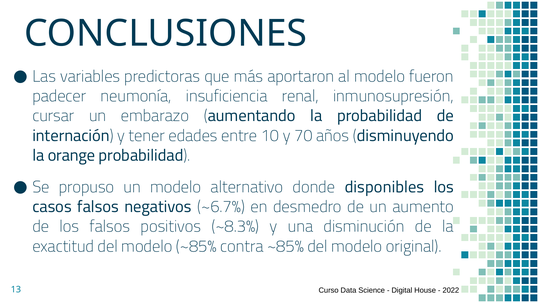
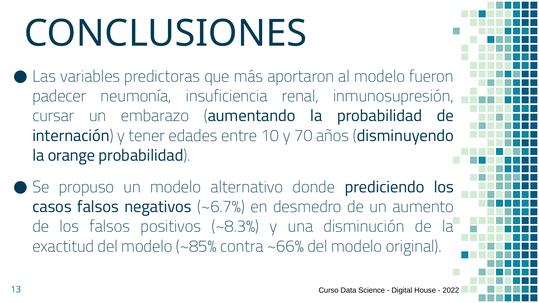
disponibles: disponibles -> prediciendo
contra ~85%: ~85% -> ~66%
